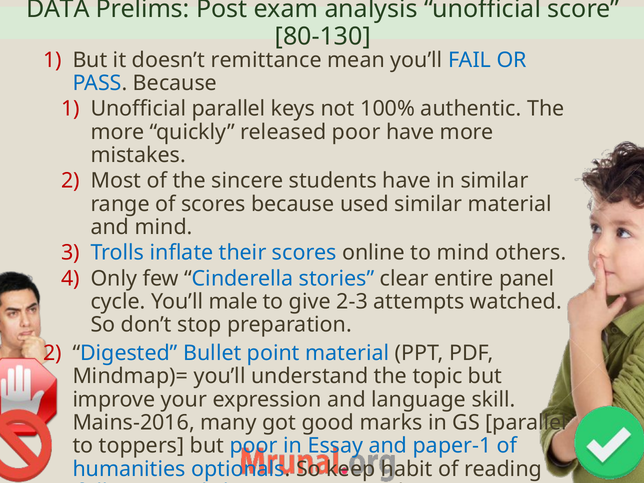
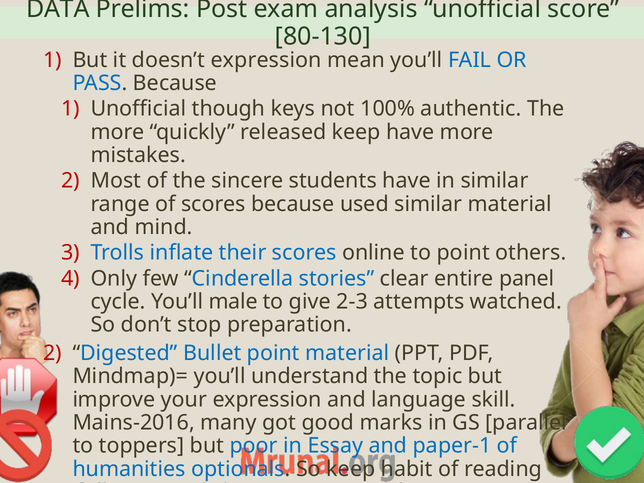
doesn’t remittance: remittance -> expression
Unofficial parallel: parallel -> though
released poor: poor -> keep
to mind: mind -> point
